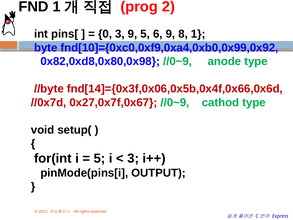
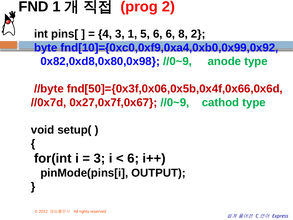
0: 0 -> 4
3 9: 9 -> 1
6 9: 9 -> 6
8 1: 1 -> 2
fnd[14]={0x3f,0x06,0x5b,0x4f,0x66,0x6d: fnd[14]={0x3f,0x06,0x5b,0x4f,0x66,0x6d -> fnd[50]={0x3f,0x06,0x5b,0x4f,0x66,0x6d
5 at (100, 158): 5 -> 3
3 at (133, 158): 3 -> 6
